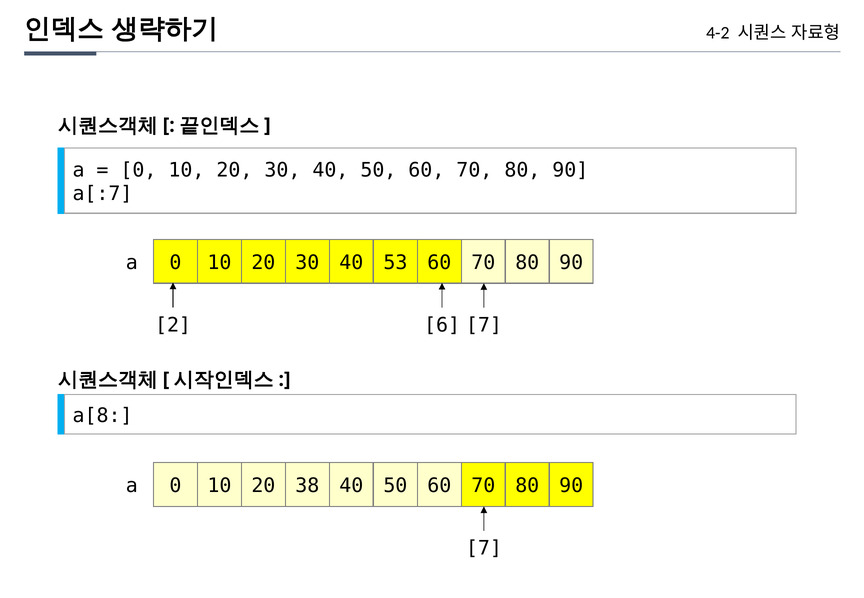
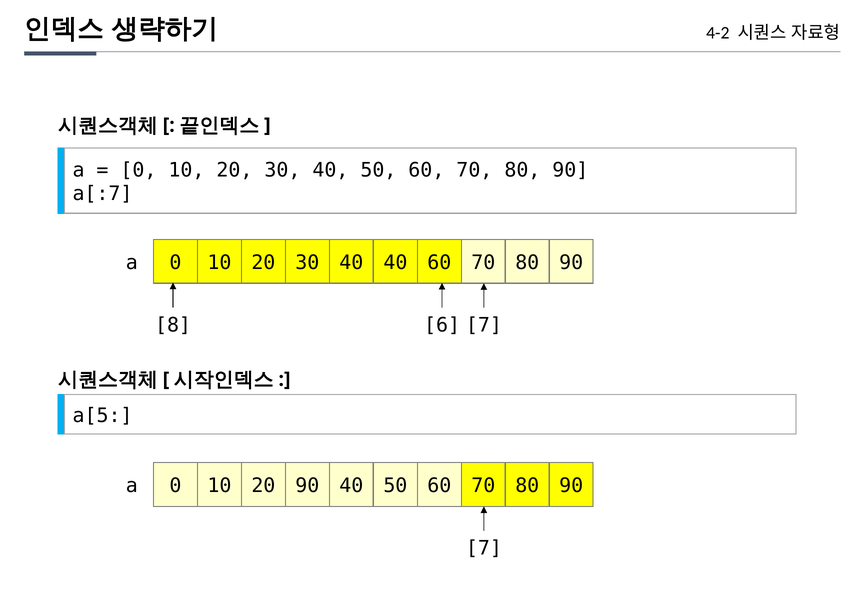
40 53: 53 -> 40
2: 2 -> 8
a[8: a[8 -> a[5
20 38: 38 -> 90
